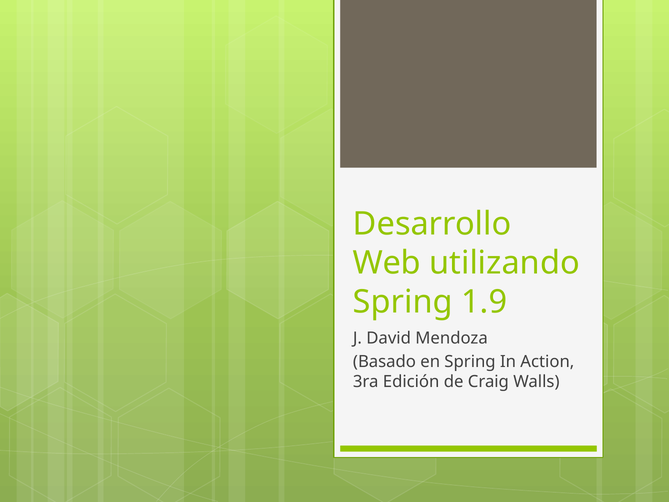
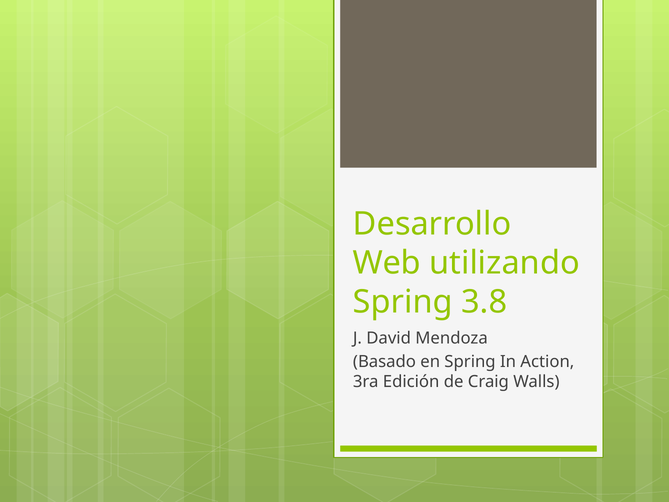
1.9: 1.9 -> 3.8
